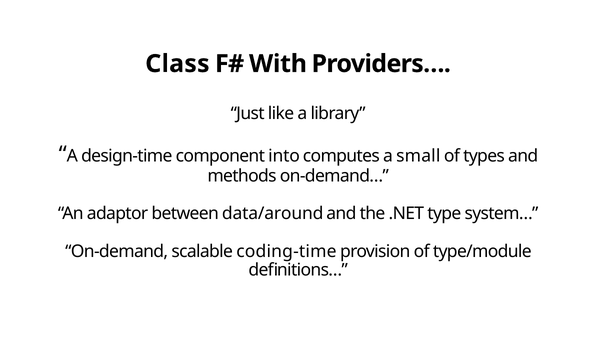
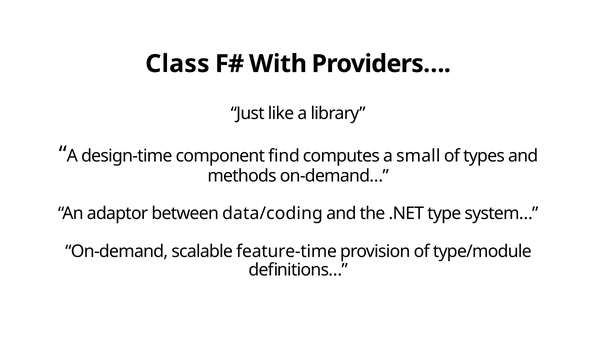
into: into -> find
data/around: data/around -> data/coding
coding-time: coding-time -> feature-time
